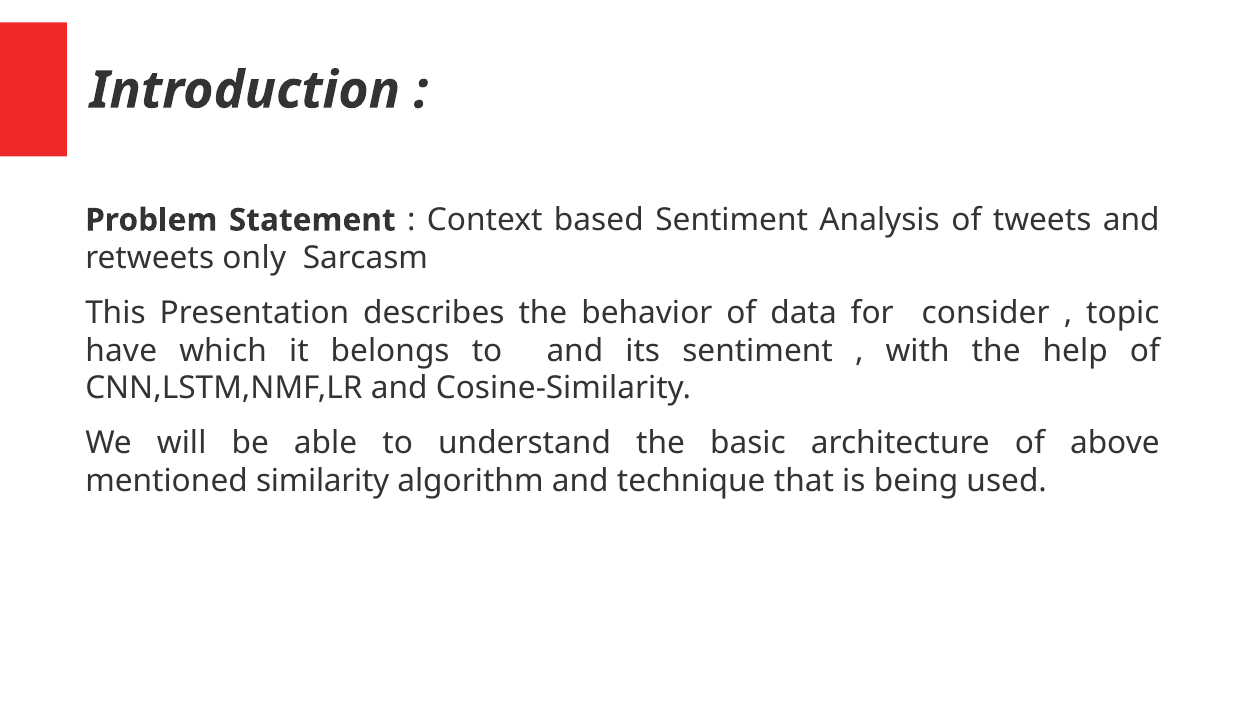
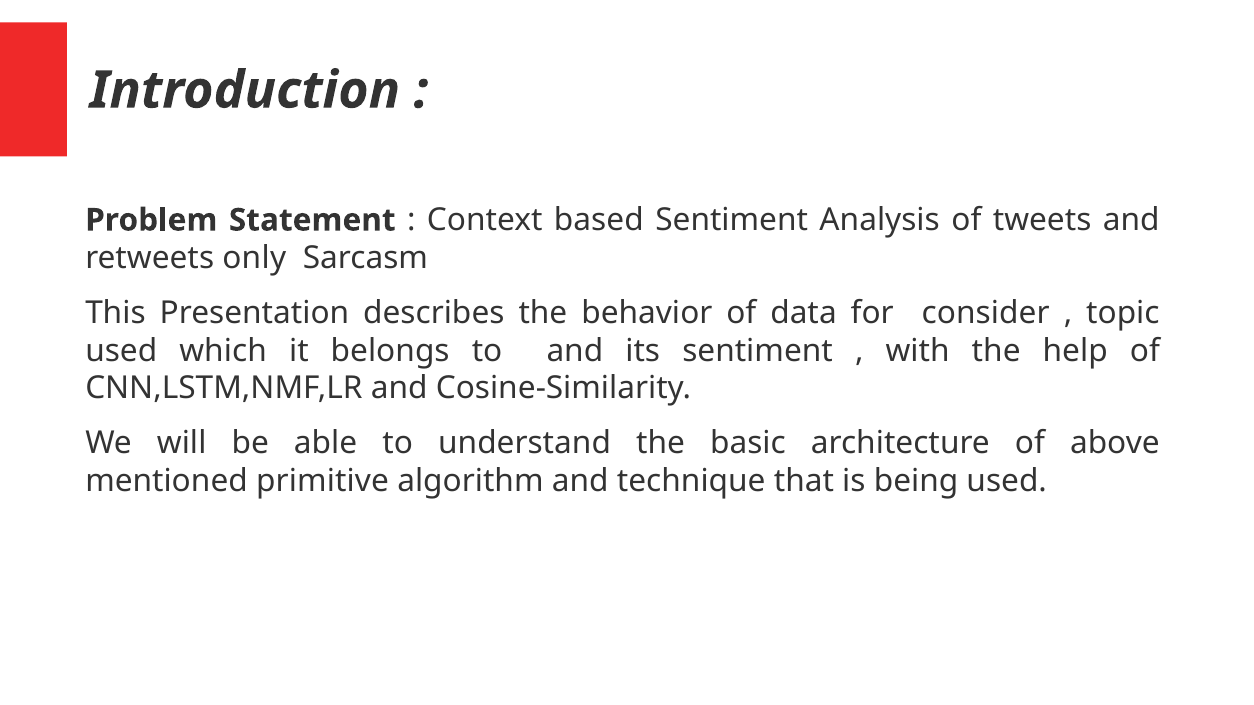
have at (121, 351): have -> used
similarity: similarity -> primitive
